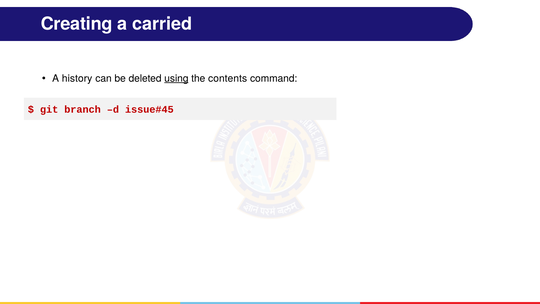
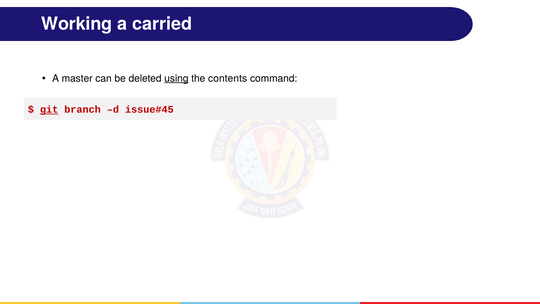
Creating: Creating -> Working
history: history -> master
git underline: none -> present
